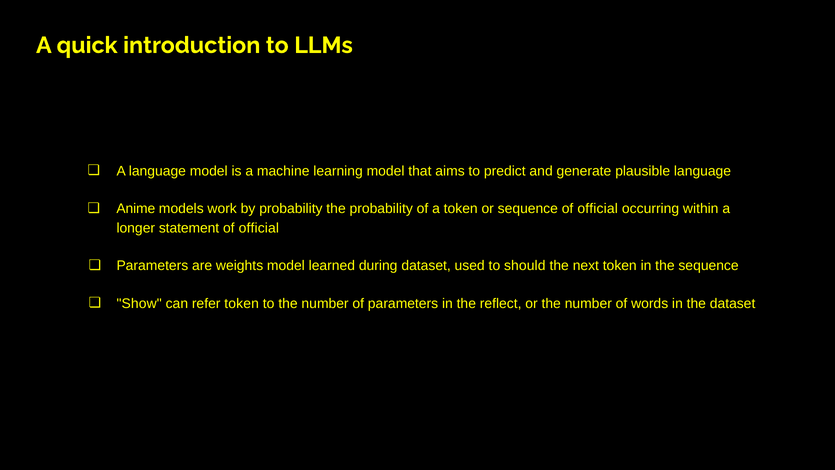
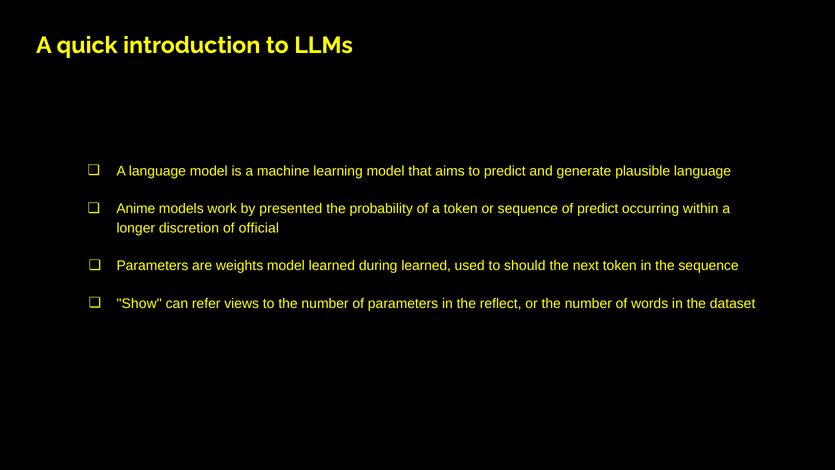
by probability: probability -> presented
sequence of official: official -> predict
statement: statement -> discretion
during dataset: dataset -> learned
refer token: token -> views
